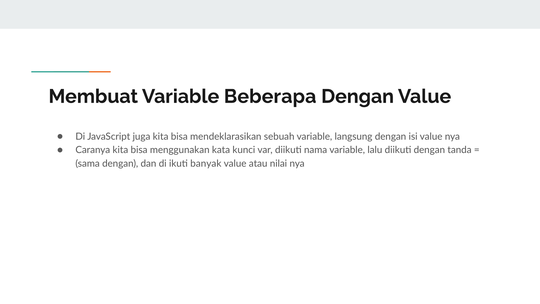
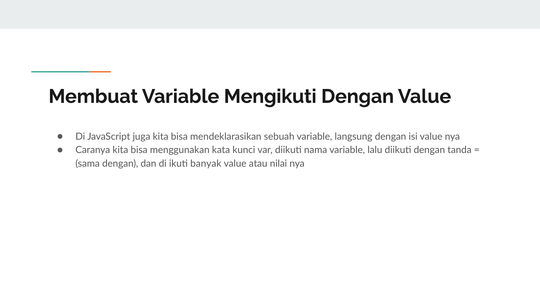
Beberapa: Beberapa -> Mengikuti
